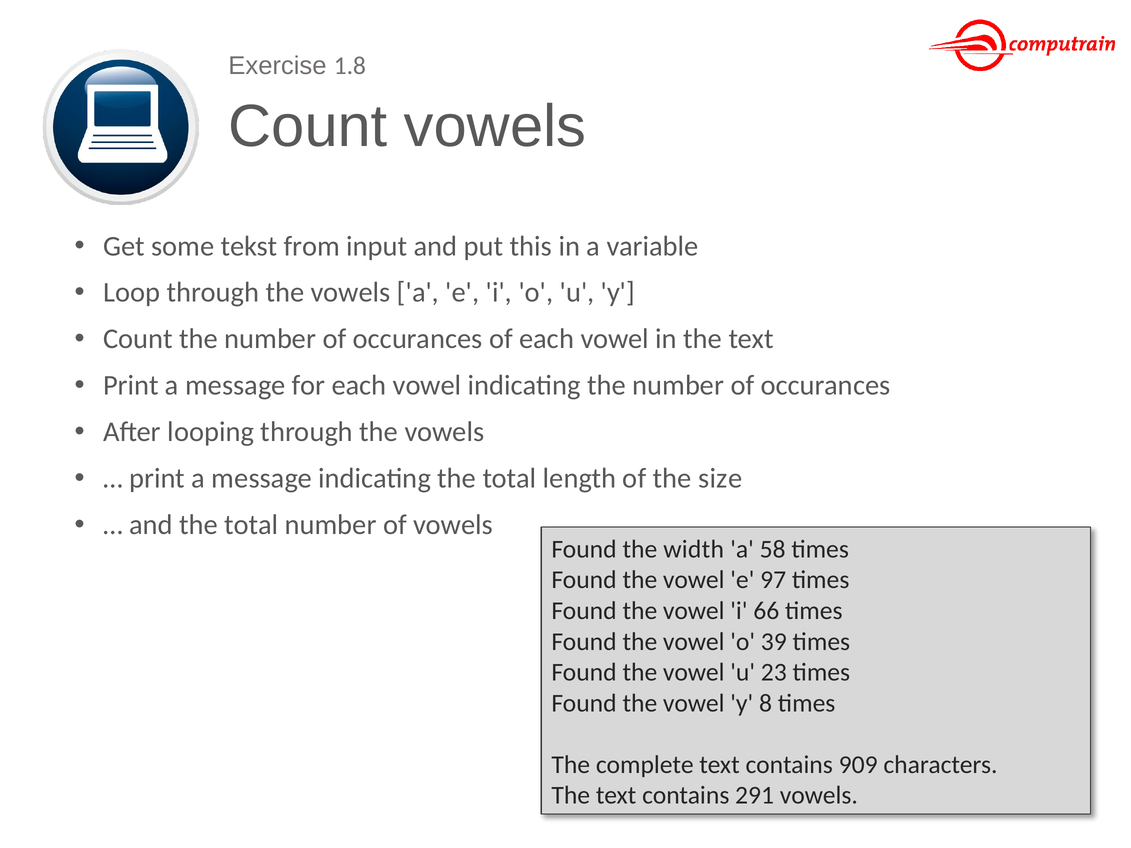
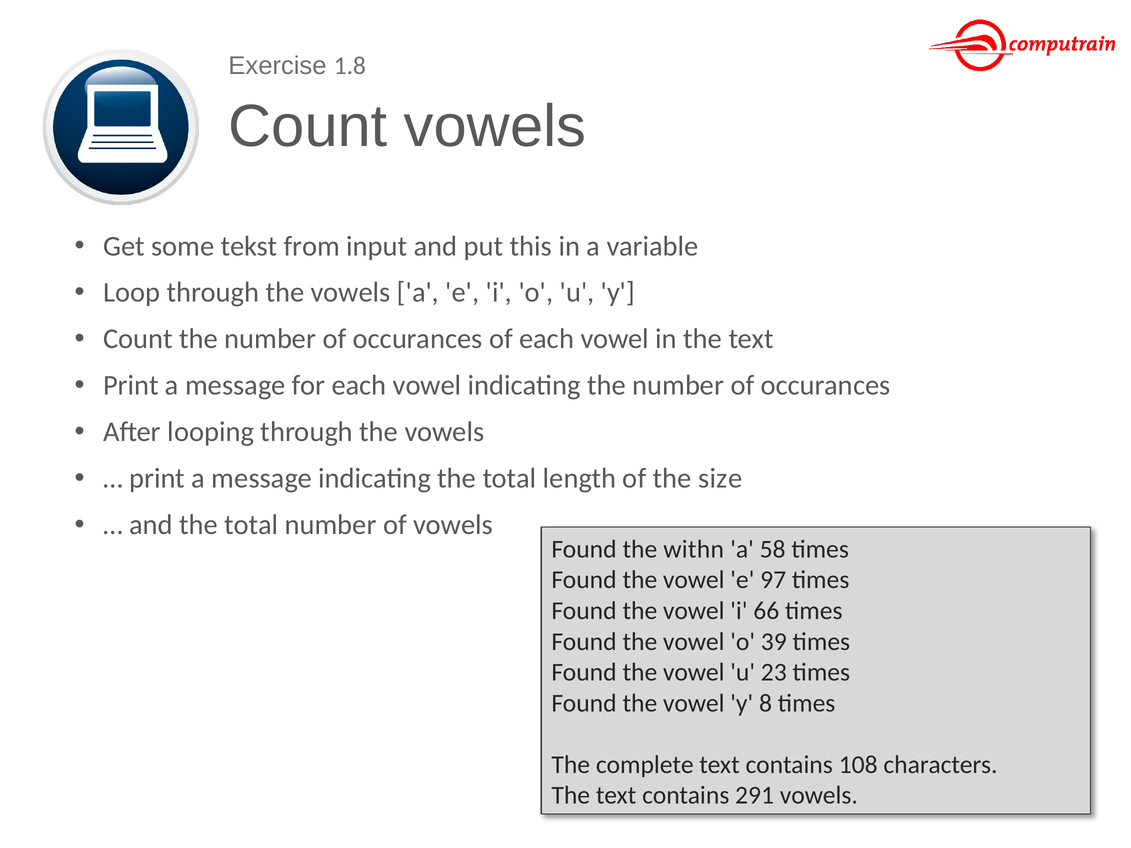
width: width -> withn
909: 909 -> 108
